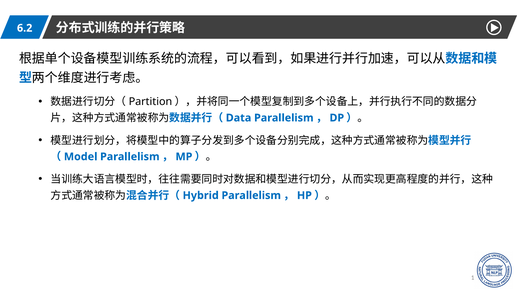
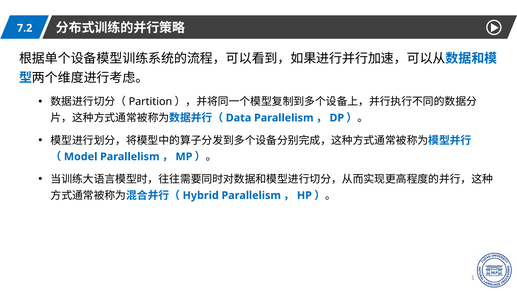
6.2: 6.2 -> 7.2
